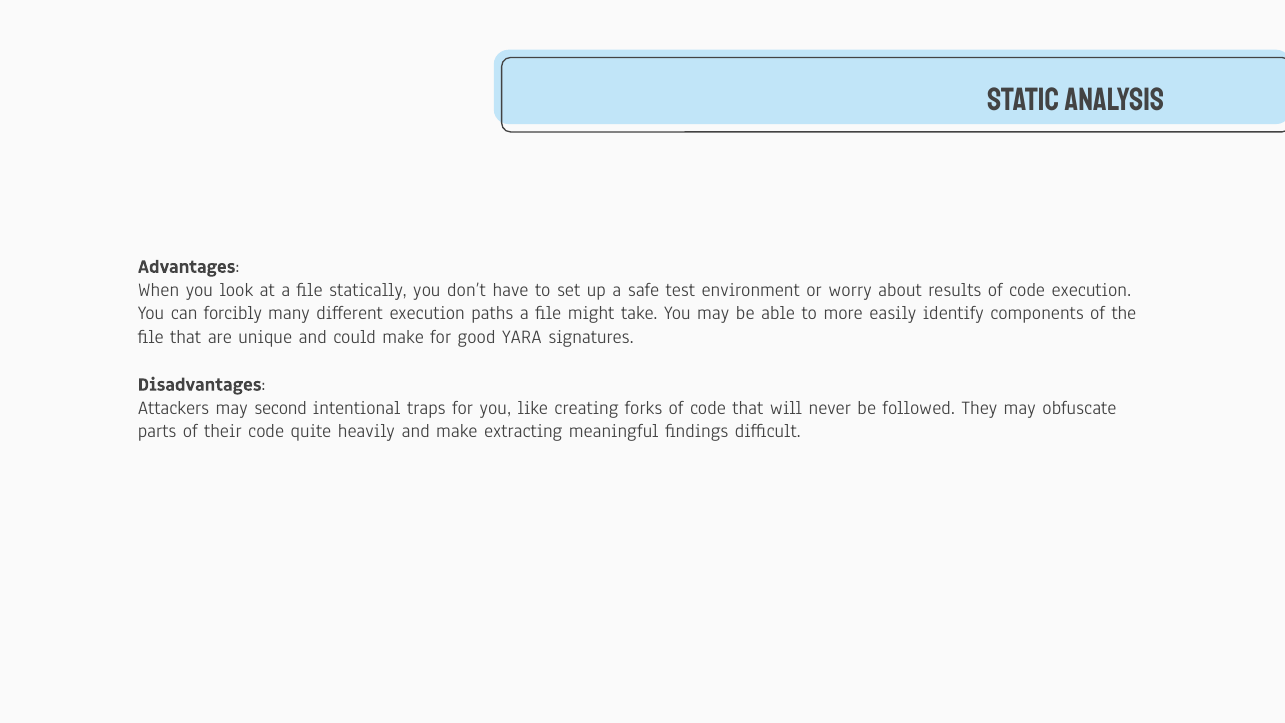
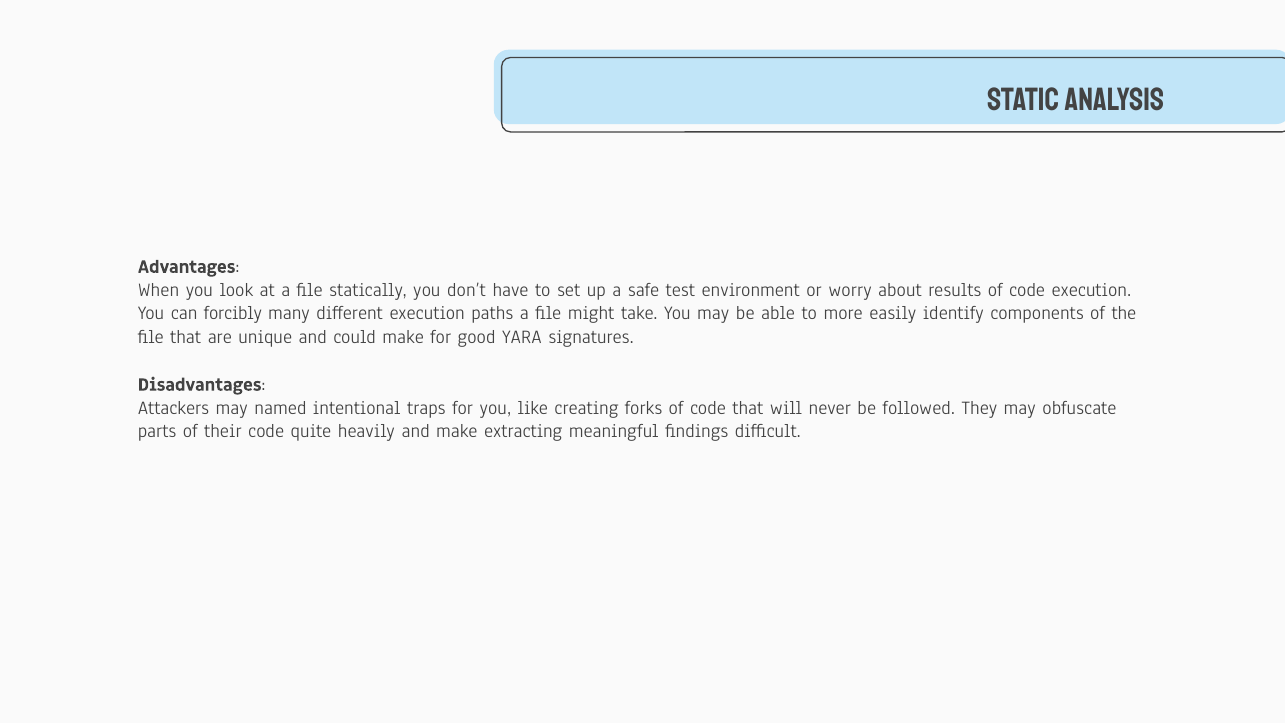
second: second -> named
